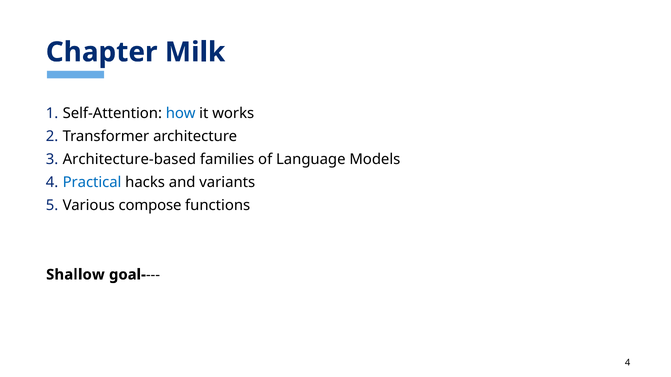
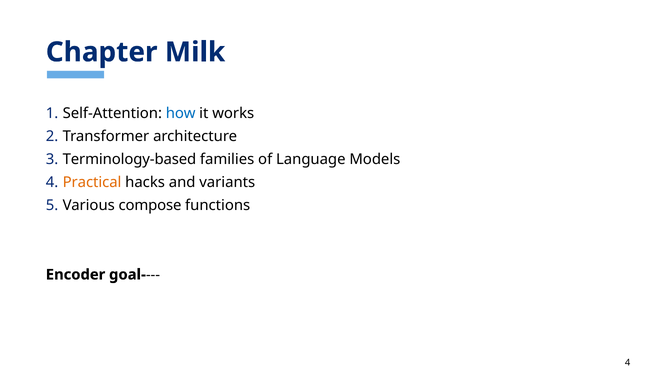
Architecture-based: Architecture-based -> Terminology-based
Practical colour: blue -> orange
Shallow: Shallow -> Encoder
